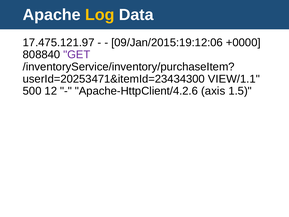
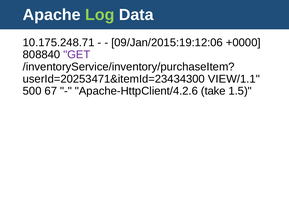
Log colour: yellow -> light green
17.475.121.97: 17.475.121.97 -> 10.175.248.71
12: 12 -> 67
axis: axis -> take
